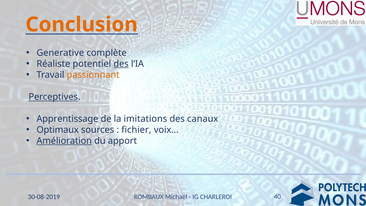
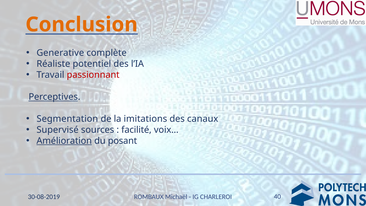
des at (121, 64) underline: present -> none
passionnant colour: orange -> red
Apprentissage: Apprentissage -> Segmentation
Optimaux: Optimaux -> Supervisé
fichier: fichier -> facilité
apport: apport -> posant
